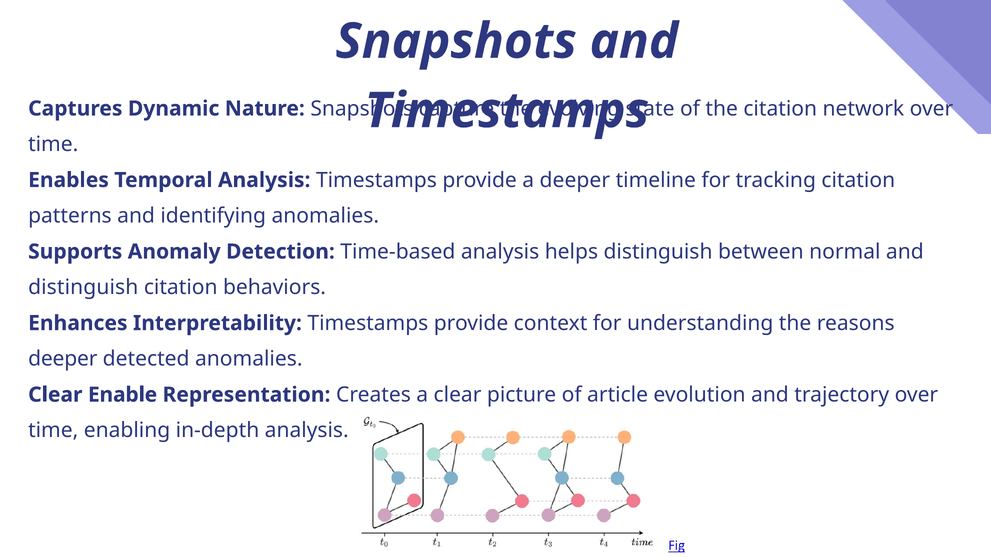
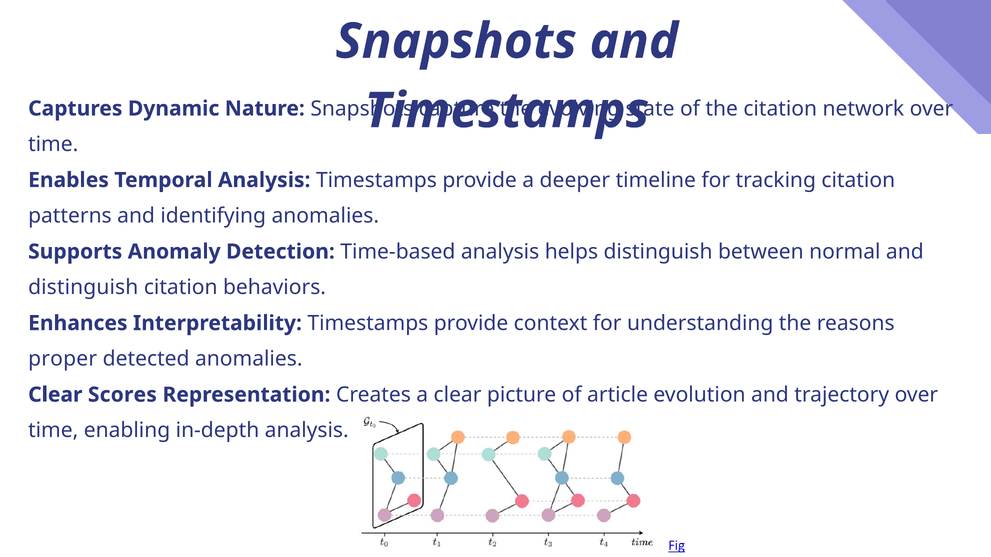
deeper at (63, 359): deeper -> proper
Enable: Enable -> Scores
